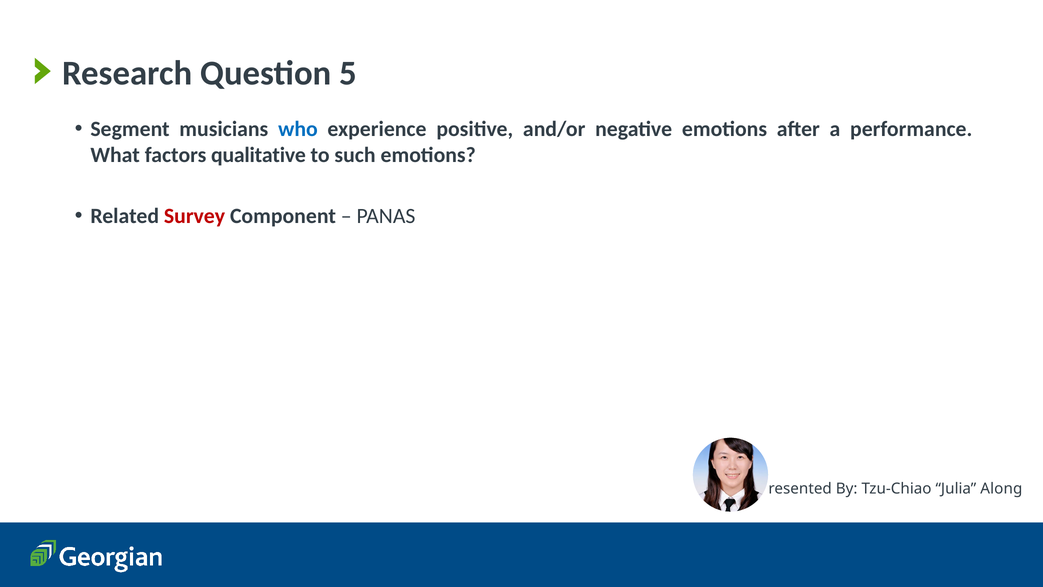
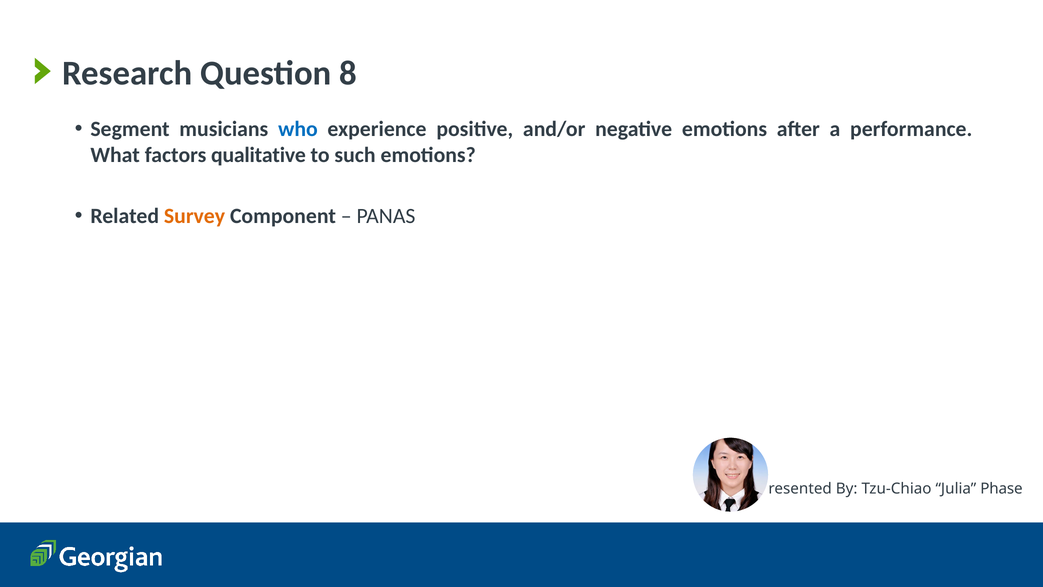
5: 5 -> 8
Survey colour: red -> orange
Along: Along -> Phase
